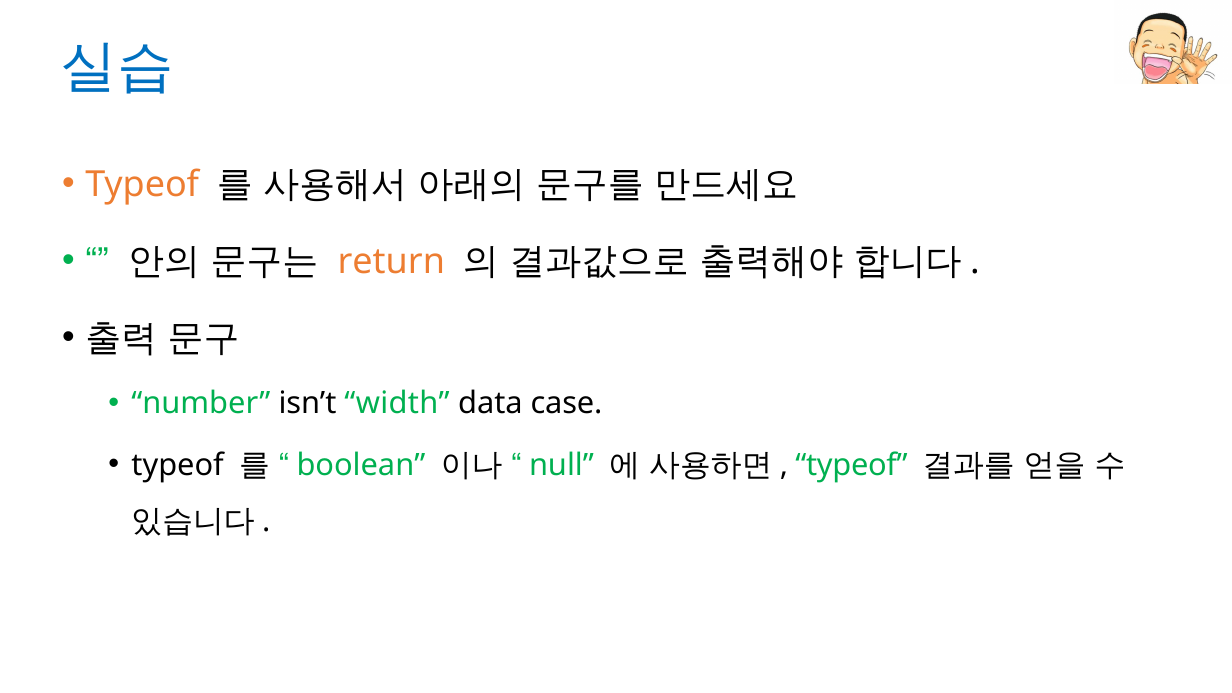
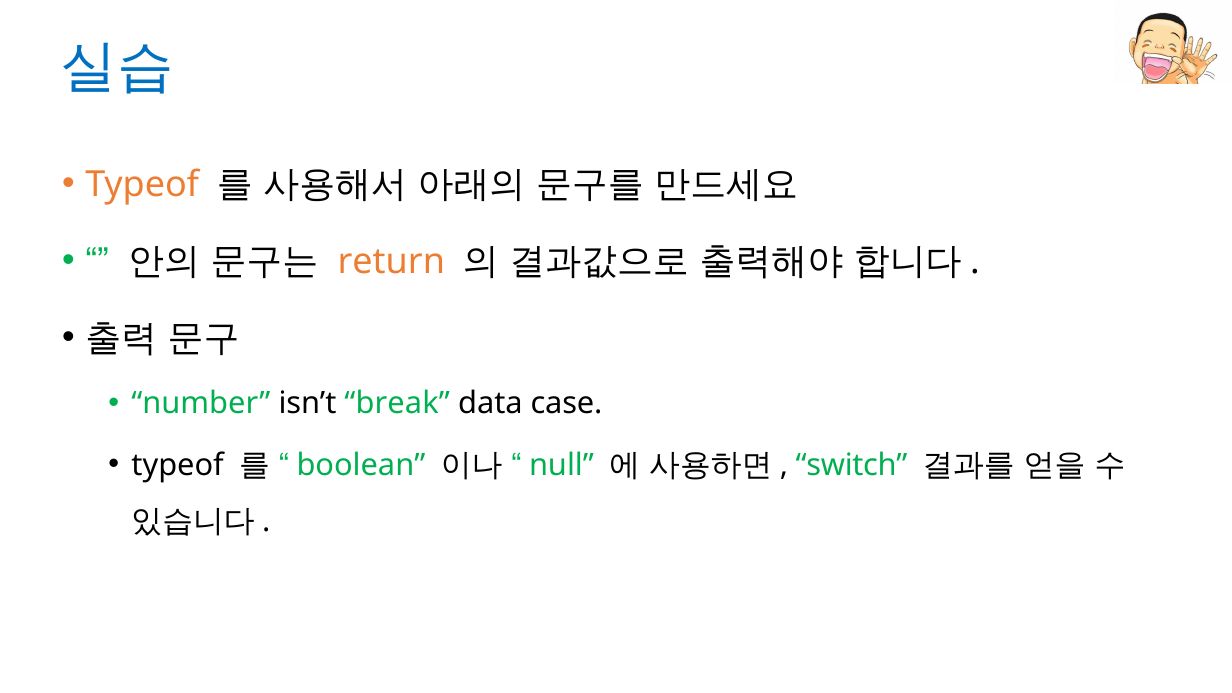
width: width -> break
typeof at (852, 465): typeof -> switch
